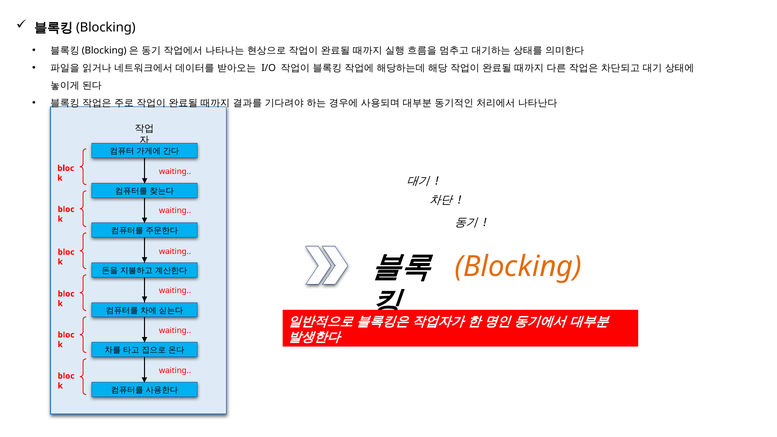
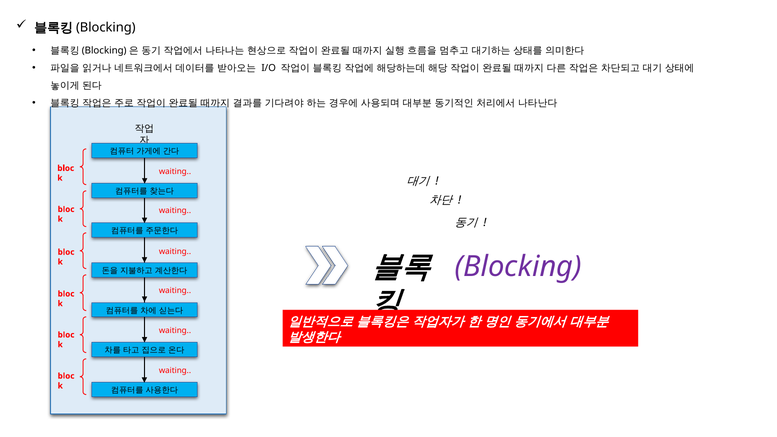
Blocking colour: orange -> purple
